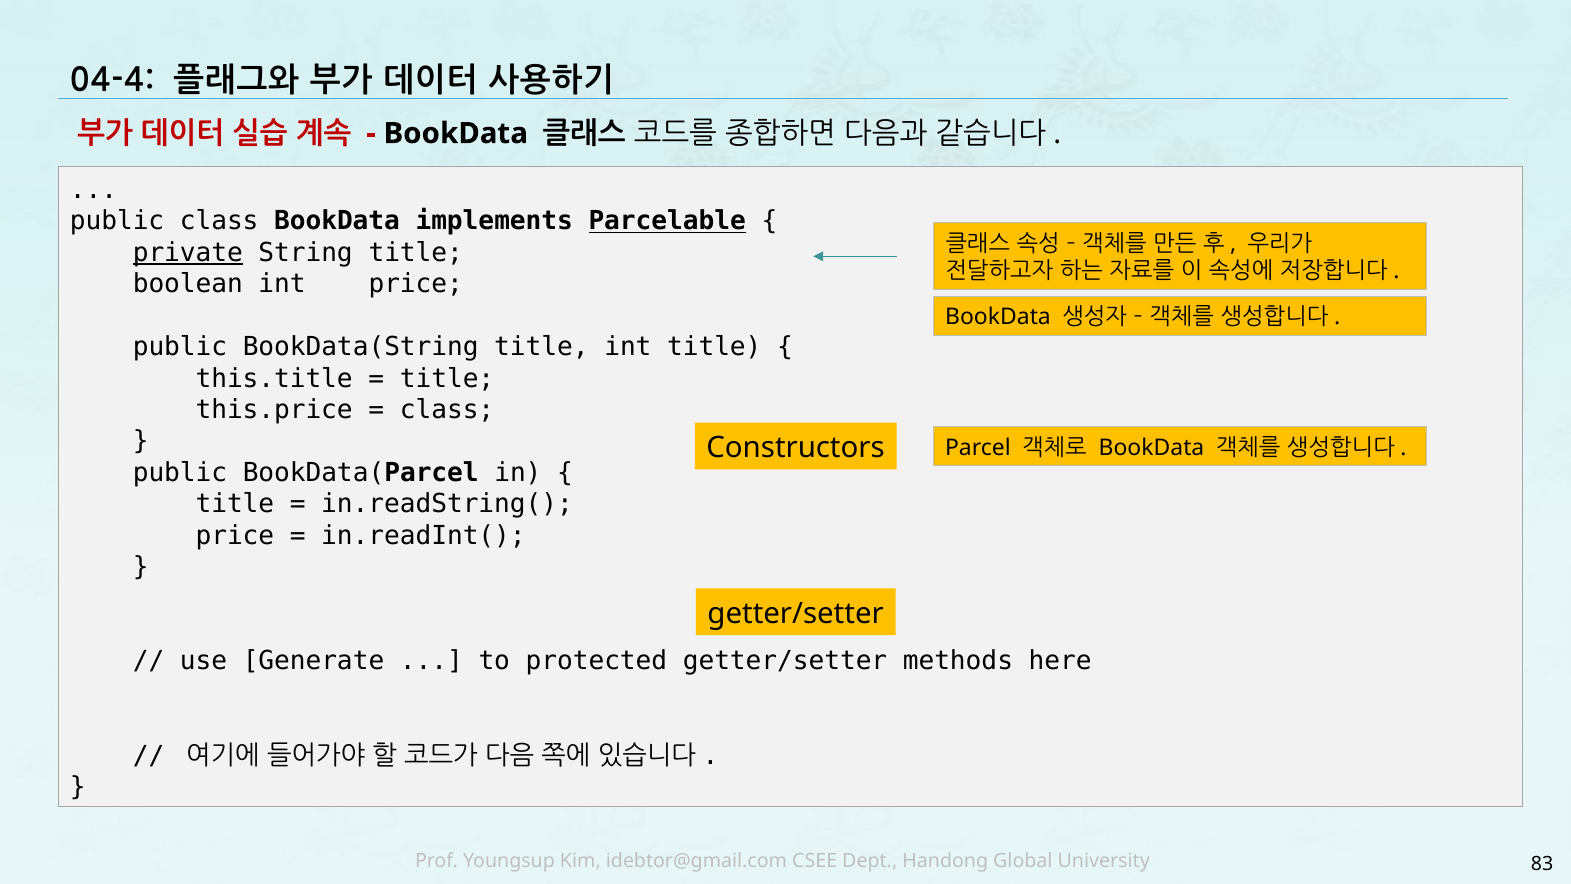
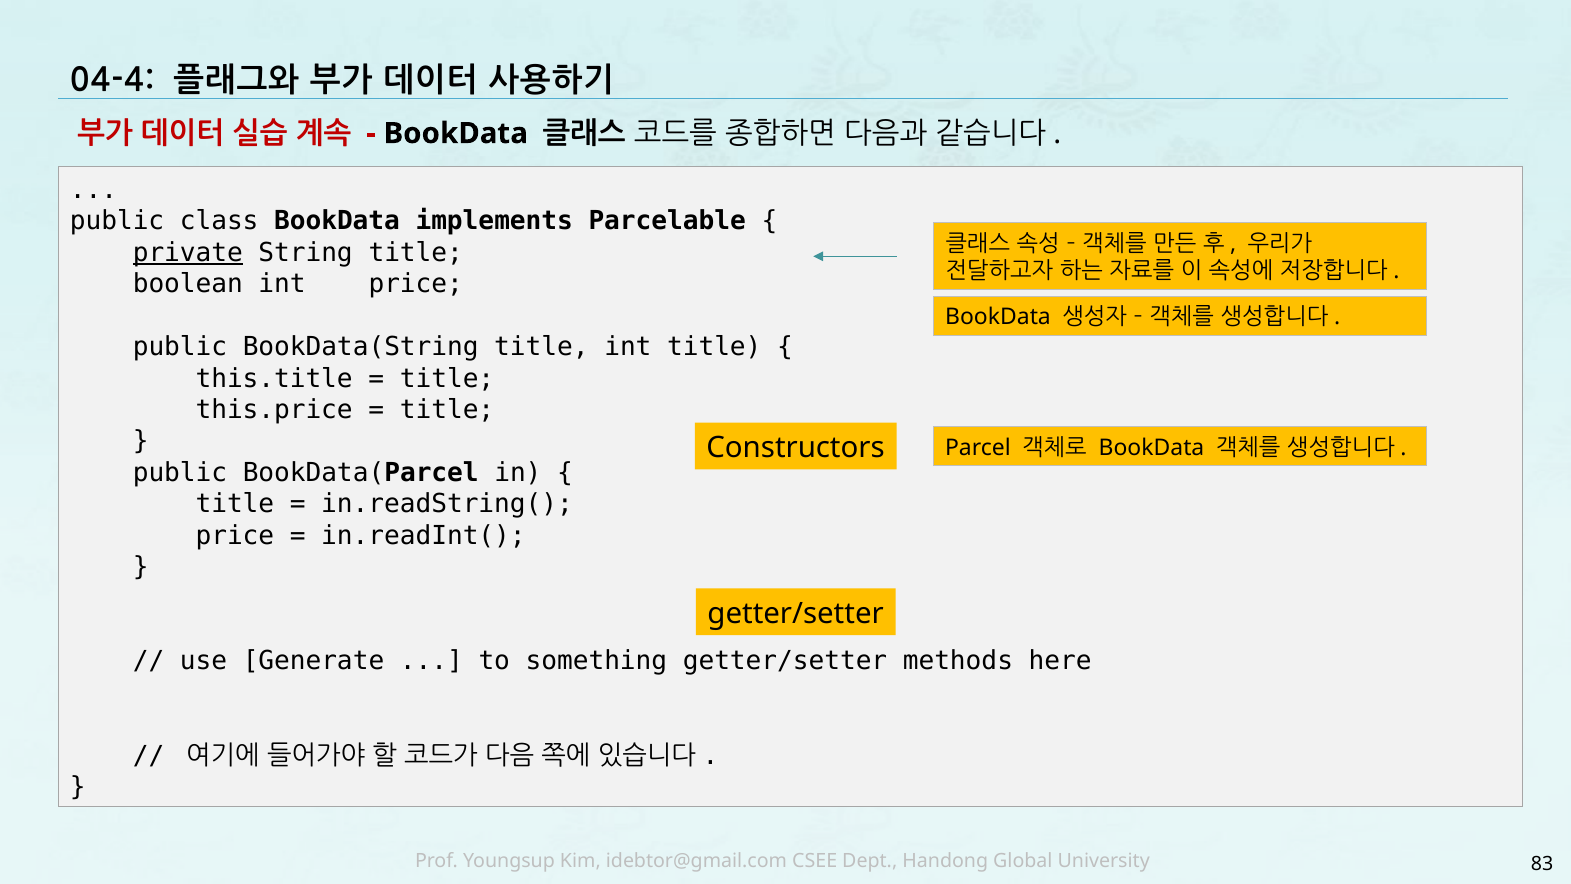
Parcelable underline: present -> none
class at (447, 410): class -> title
protected: protected -> something
